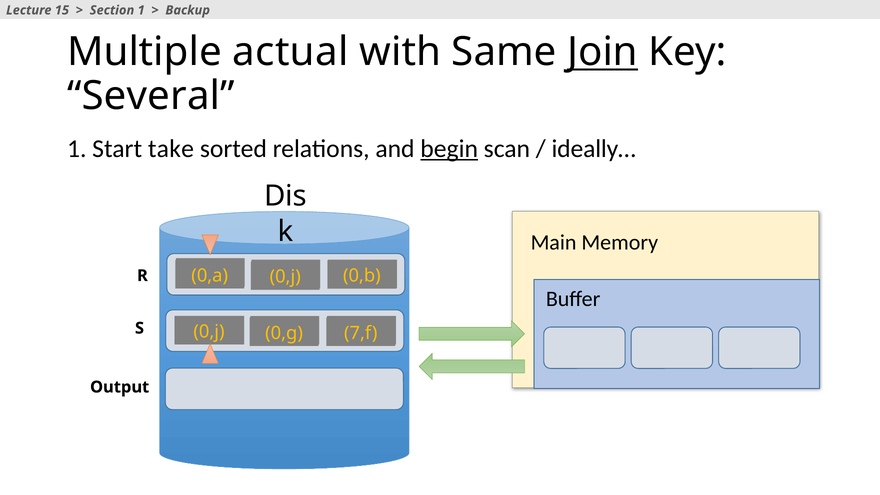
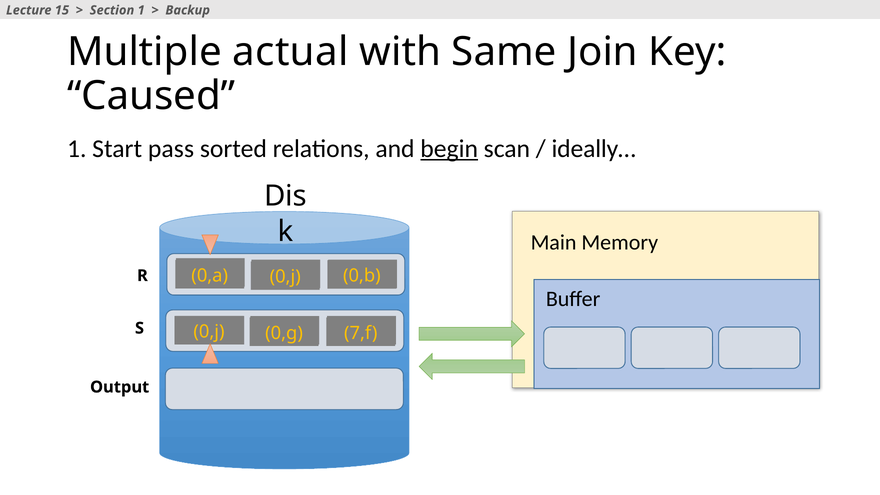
Join underline: present -> none
Several: Several -> Caused
take: take -> pass
